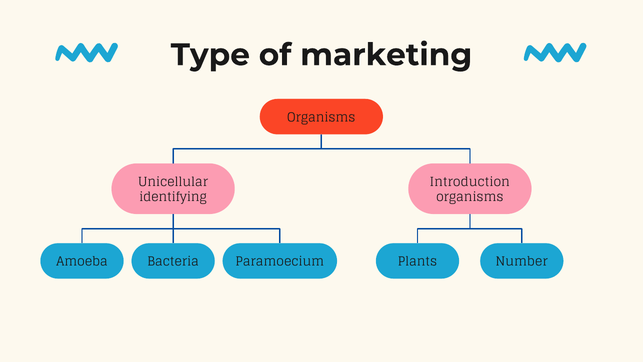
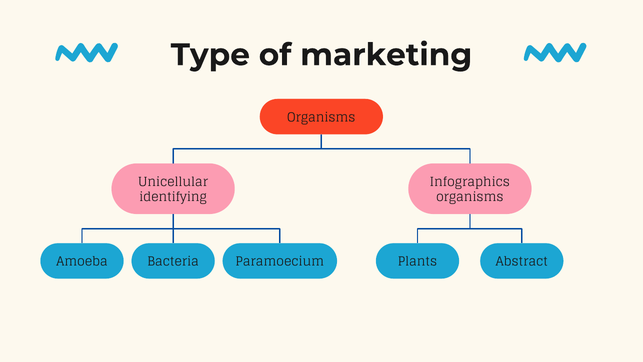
Introduction: Introduction -> Infographics
Number: Number -> Abstract
